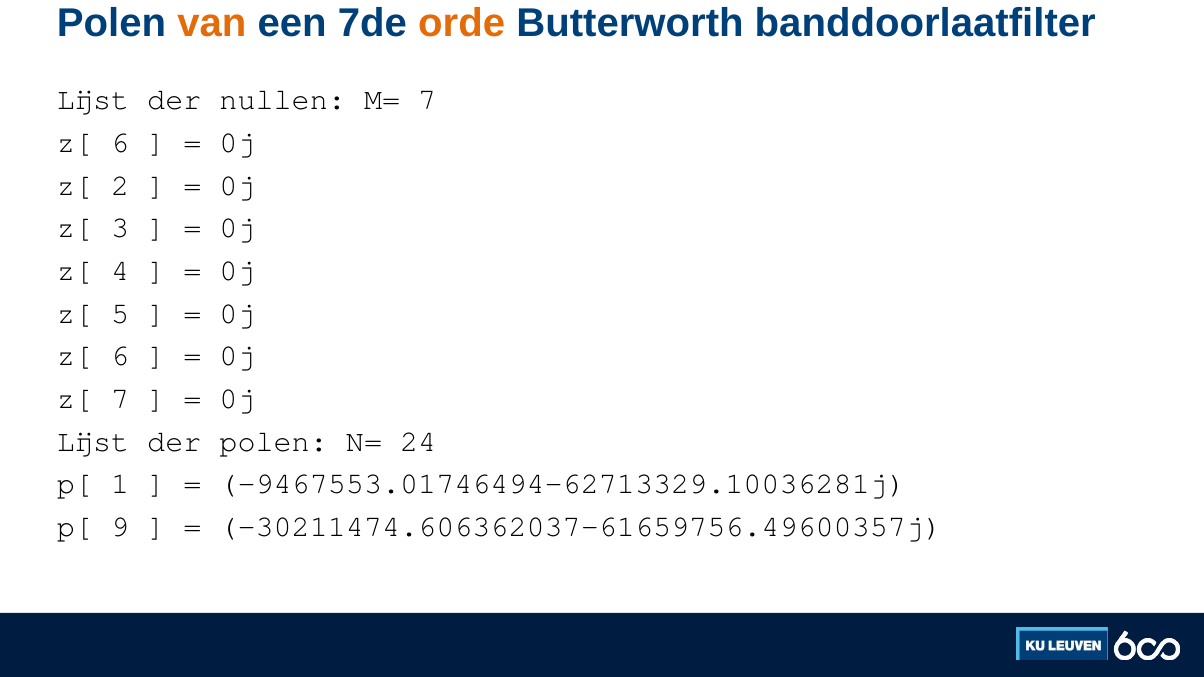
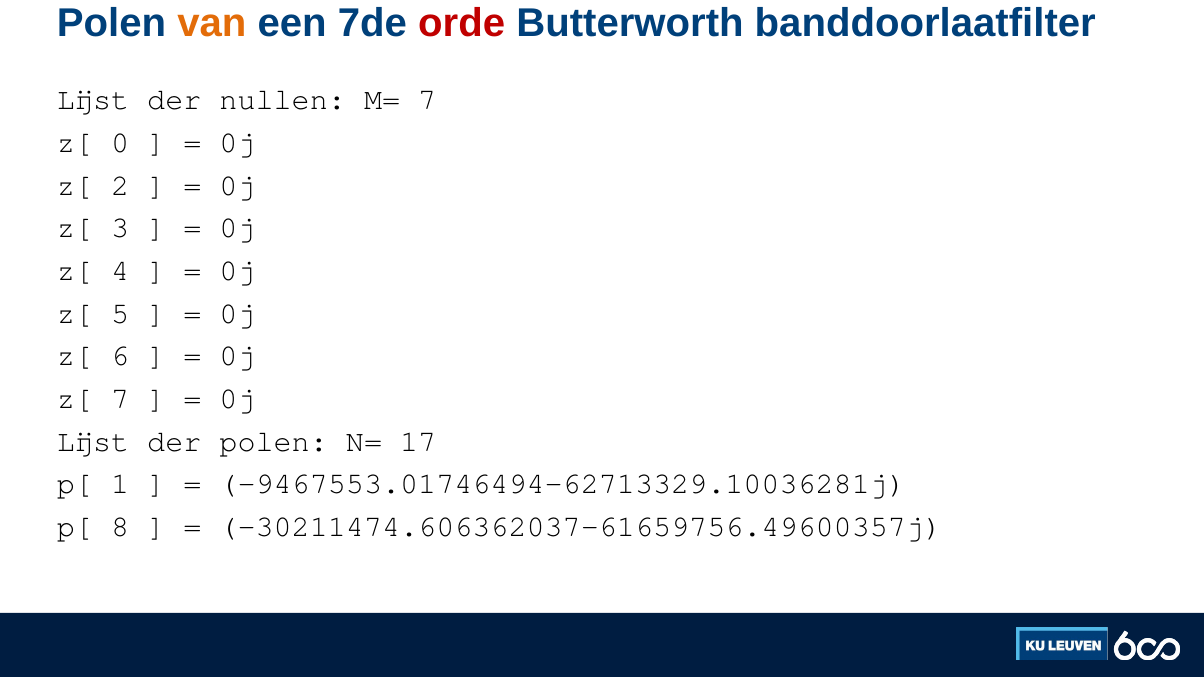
orde colour: orange -> red
6 at (120, 143): 6 -> 0
24: 24 -> 17
9: 9 -> 8
